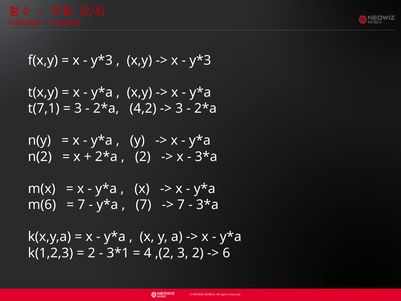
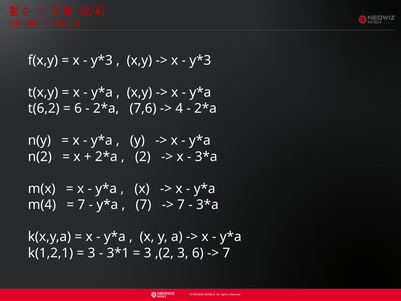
t(7,1: t(7,1 -> t(6,2
3 at (78, 108): 3 -> 6
4,2: 4,2 -> 7,6
3 at (179, 108): 3 -> 4
m(6: m(6 -> m(4
k(1,2,3: k(1,2,3 -> k(1,2,1
2 at (92, 253): 2 -> 3
4 at (148, 253): 4 -> 3
3 2: 2 -> 6
6 at (226, 253): 6 -> 7
